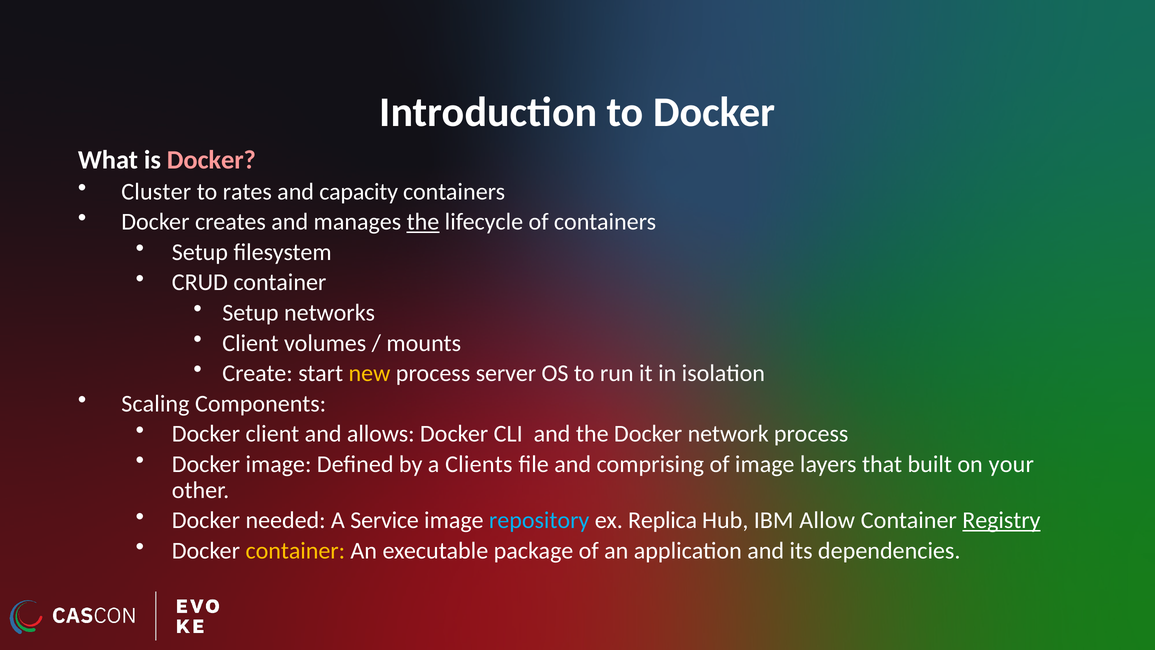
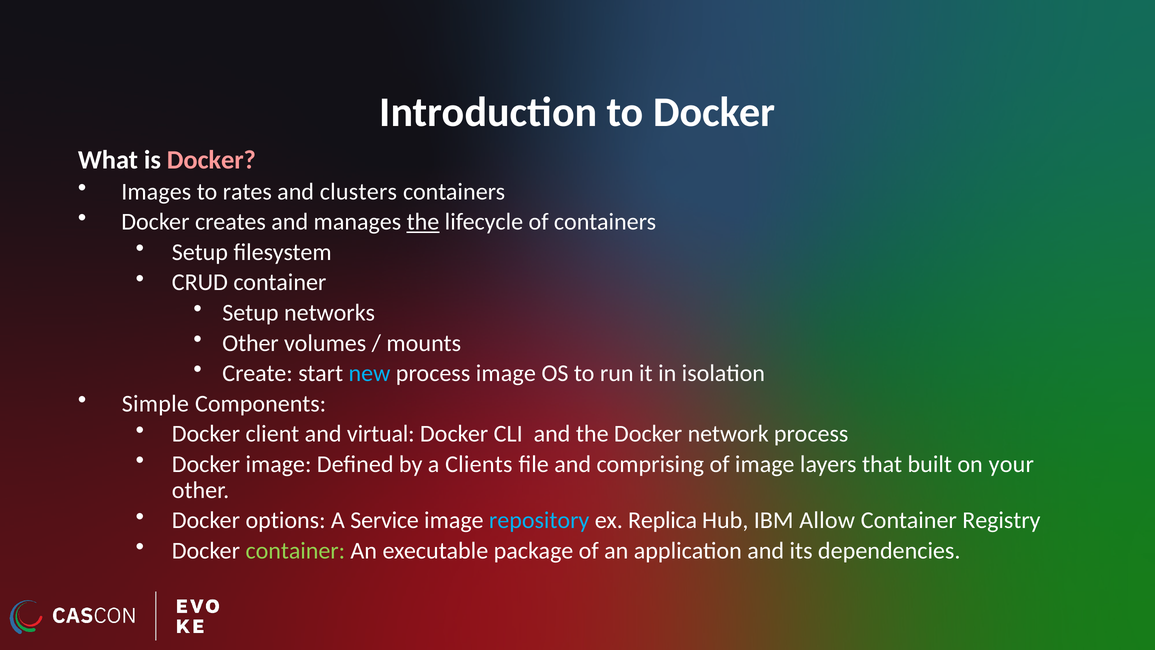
Cluster: Cluster -> Images
capacity: capacity -> clusters
Client at (250, 343): Client -> Other
new colour: yellow -> light blue
process server: server -> image
Scaling: Scaling -> Simple
allows: allows -> virtual
needed: needed -> options
Registry underline: present -> none
container at (295, 551) colour: yellow -> light green
